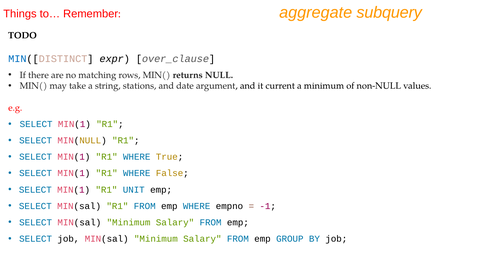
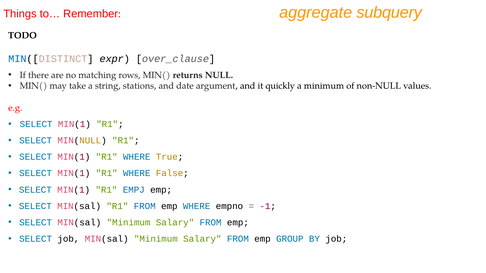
current: current -> quickly
UNIT: UNIT -> EMPJ
